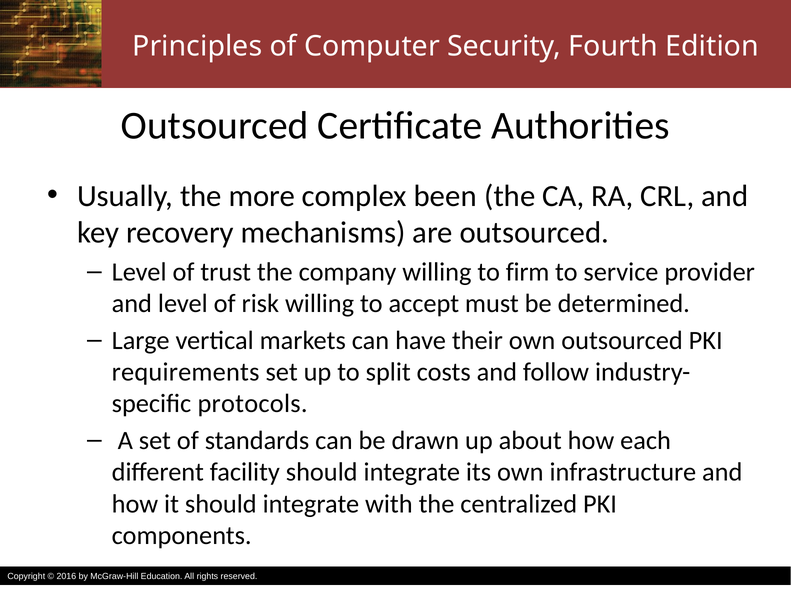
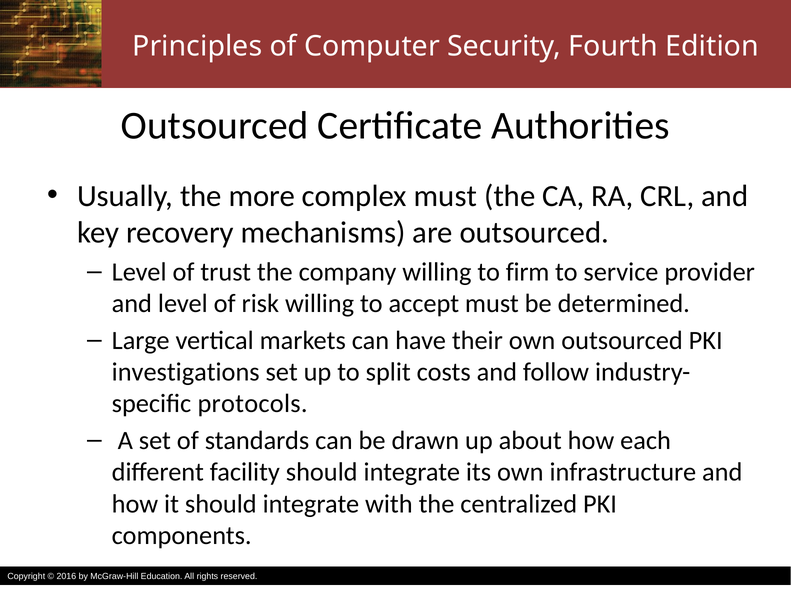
complex been: been -> must
requirements: requirements -> investigations
